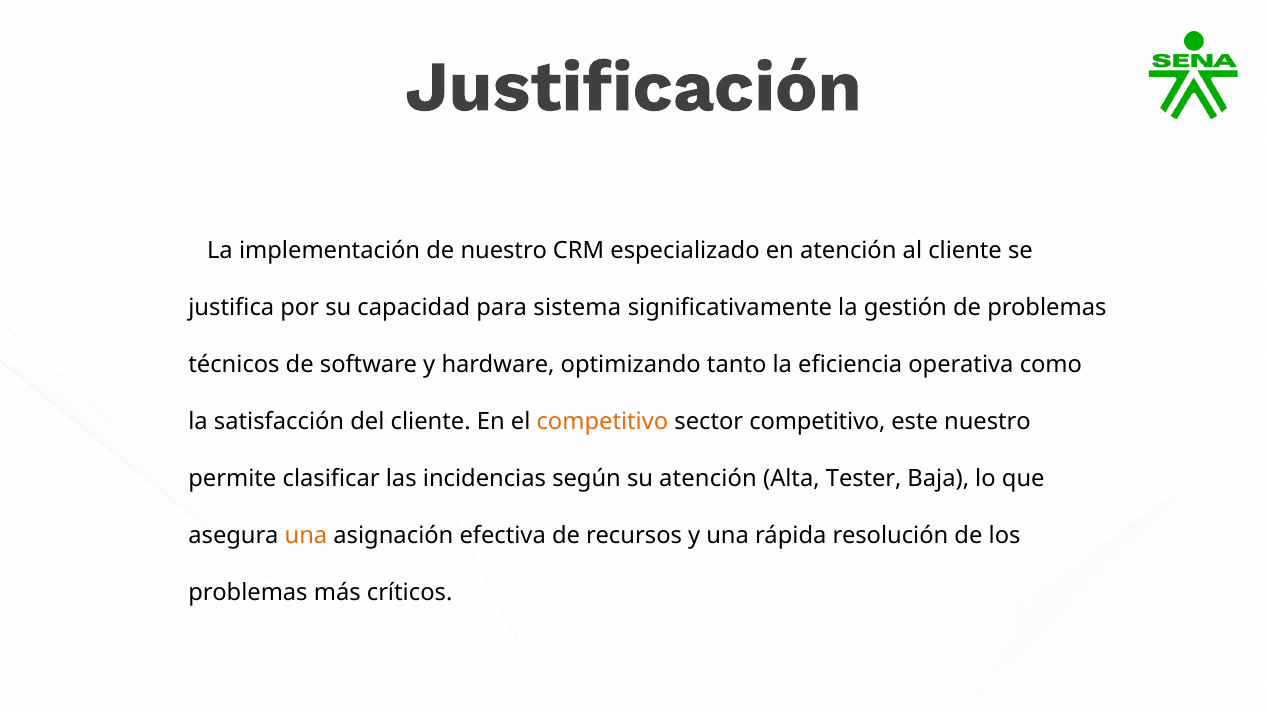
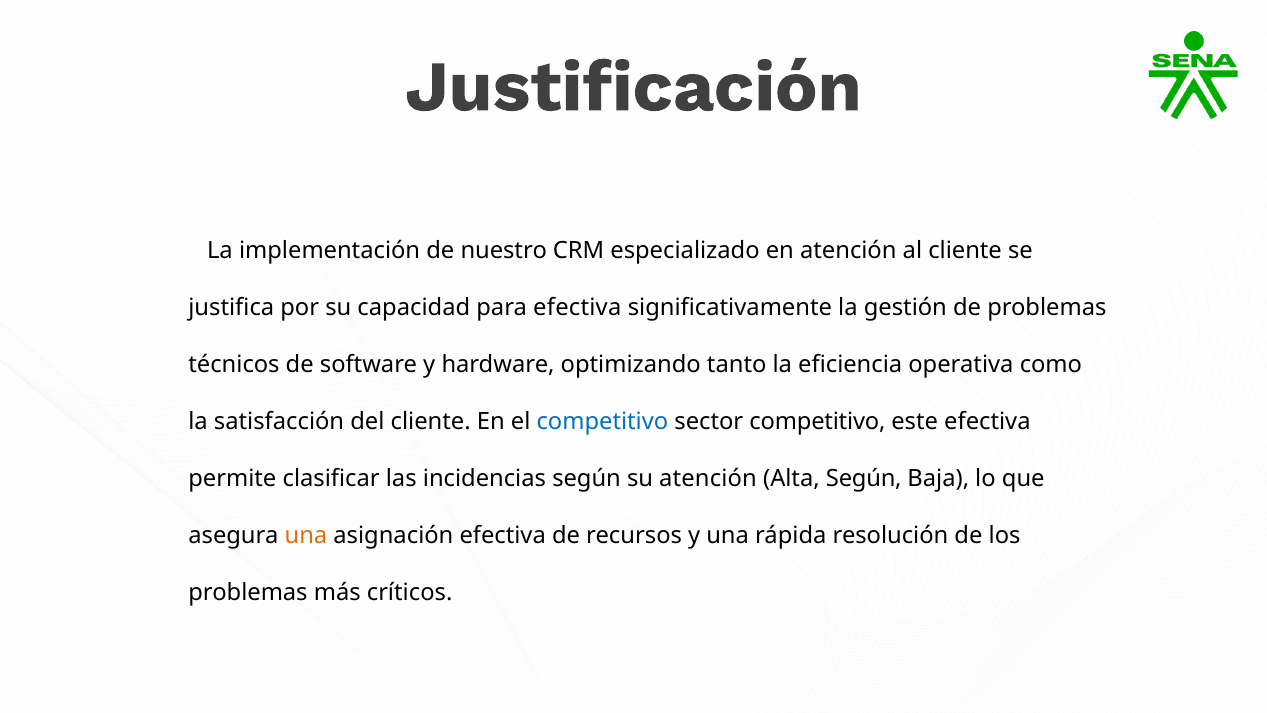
para sistema: sistema -> efectiva
competitivo at (602, 421) colour: orange -> blue
este nuestro: nuestro -> efectiva
Alta Tester: Tester -> Según
